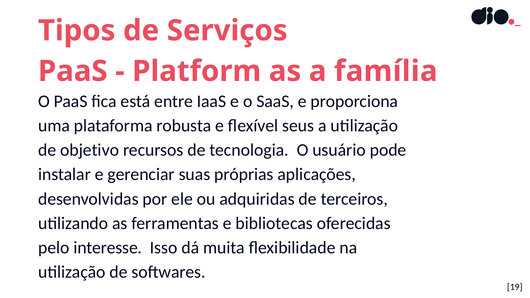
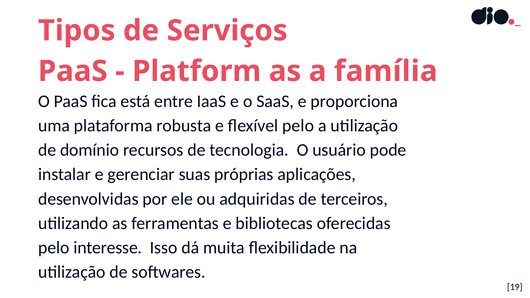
flexível seus: seus -> pelo
objetivo: objetivo -> domínio
